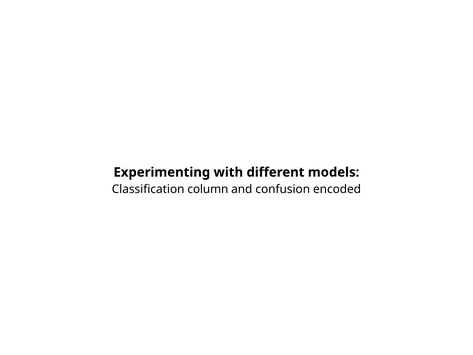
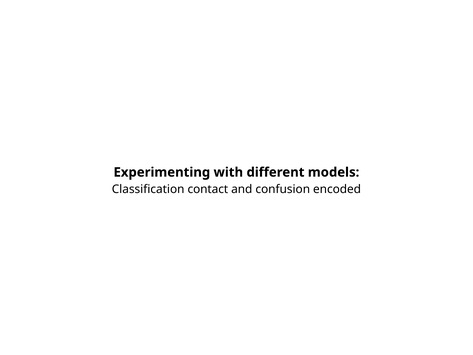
column: column -> contact
